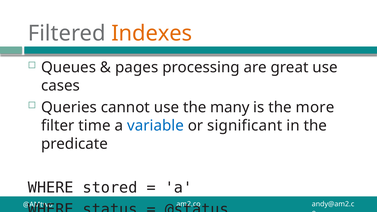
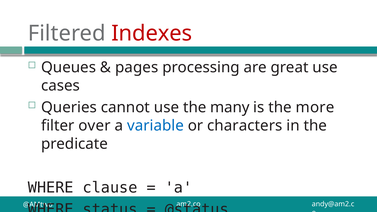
Indexes colour: orange -> red
time: time -> over
significant: significant -> characters
stored: stored -> clause
